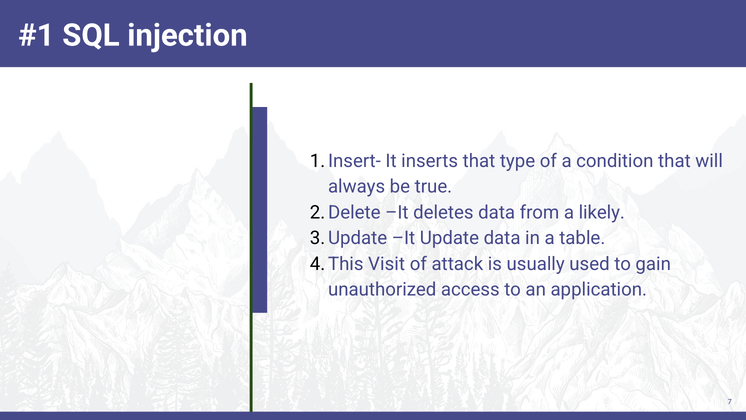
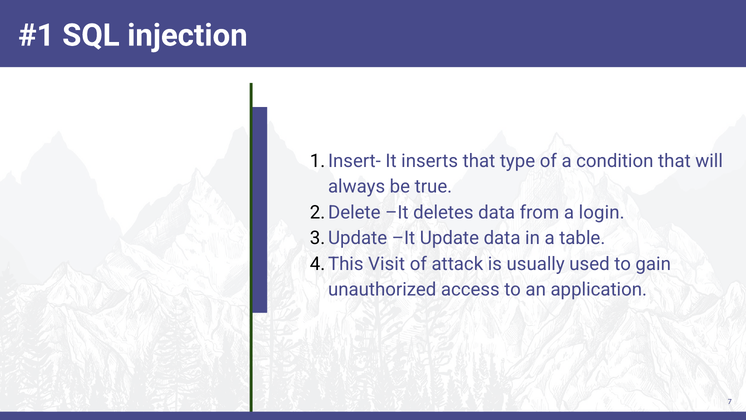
likely: likely -> login
